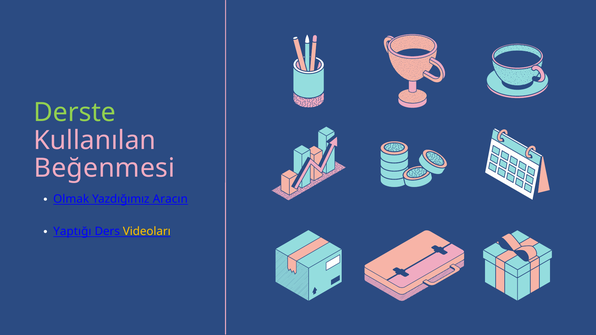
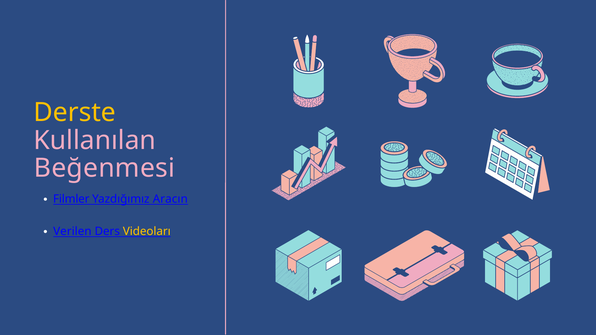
Derste colour: light green -> yellow
Olmak: Olmak -> Filmler
Yaptığı: Yaptığı -> Verilen
